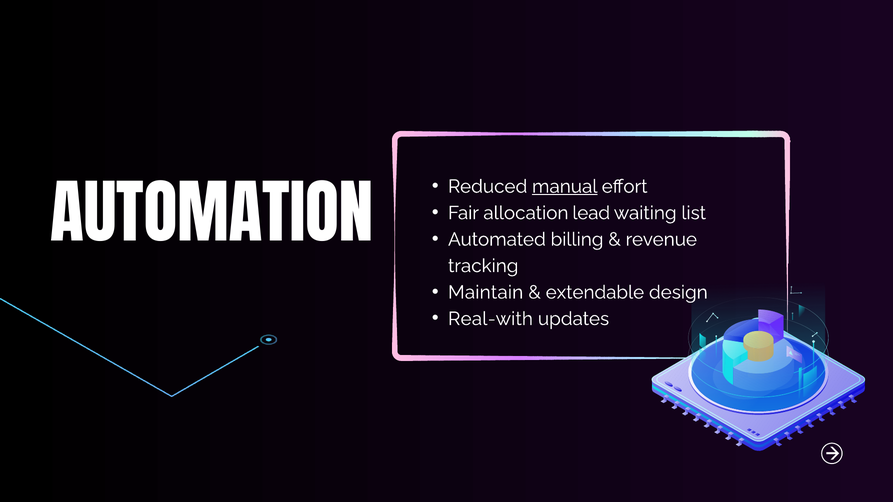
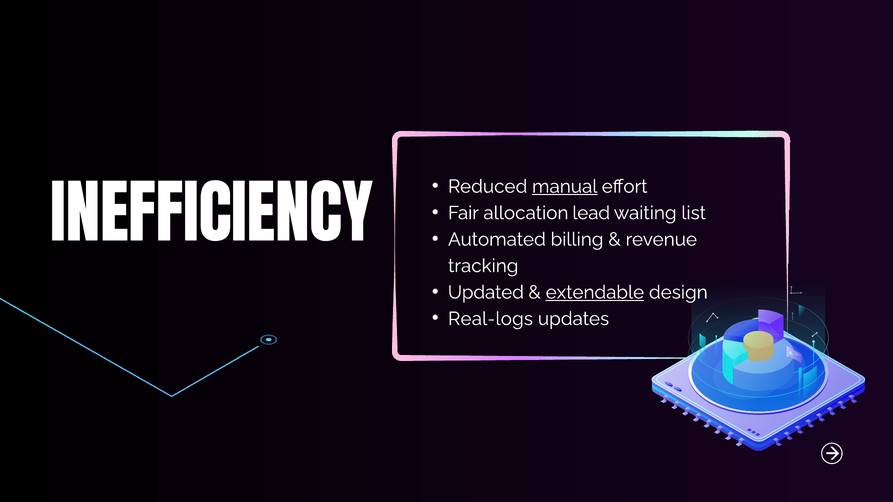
AUTOMATION: AUTOMATION -> INEFFICIENCY
Maintain: Maintain -> Updated
extendable underline: none -> present
Real-with: Real-with -> Real-logs
